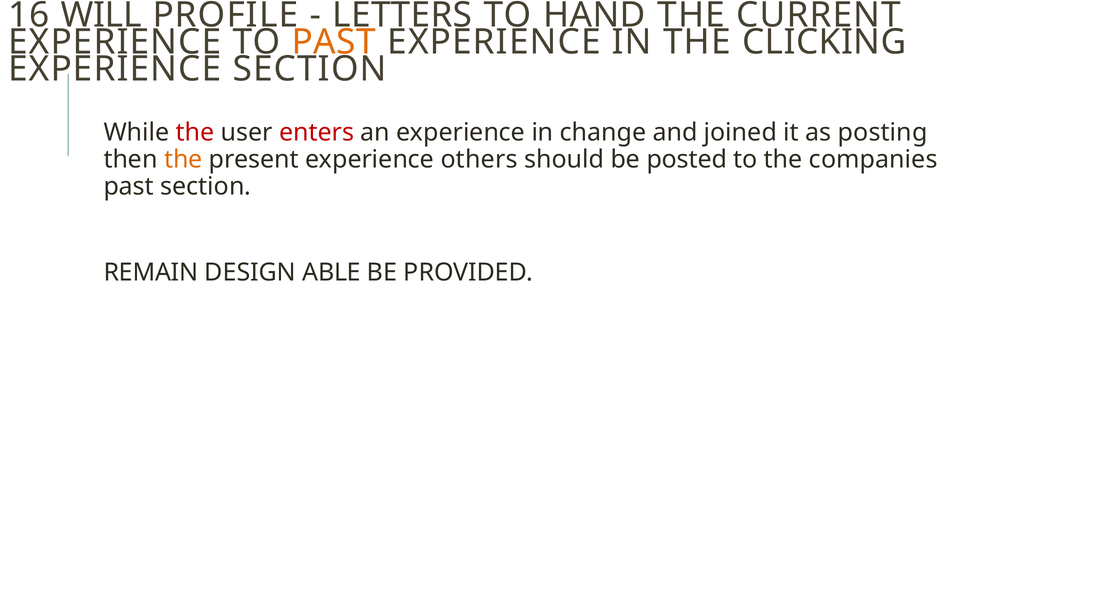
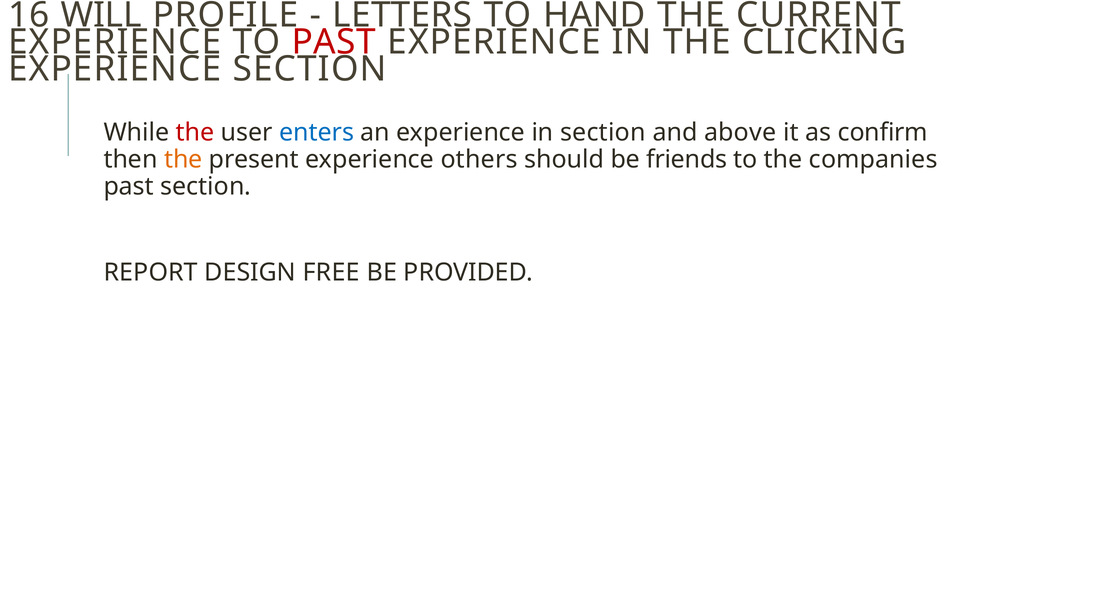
PAST at (334, 42) colour: orange -> red
enters colour: red -> blue
in change: change -> section
joined: joined -> above
posting: posting -> confirm
posted: posted -> friends
REMAIN: REMAIN -> REPORT
ABLE: ABLE -> FREE
